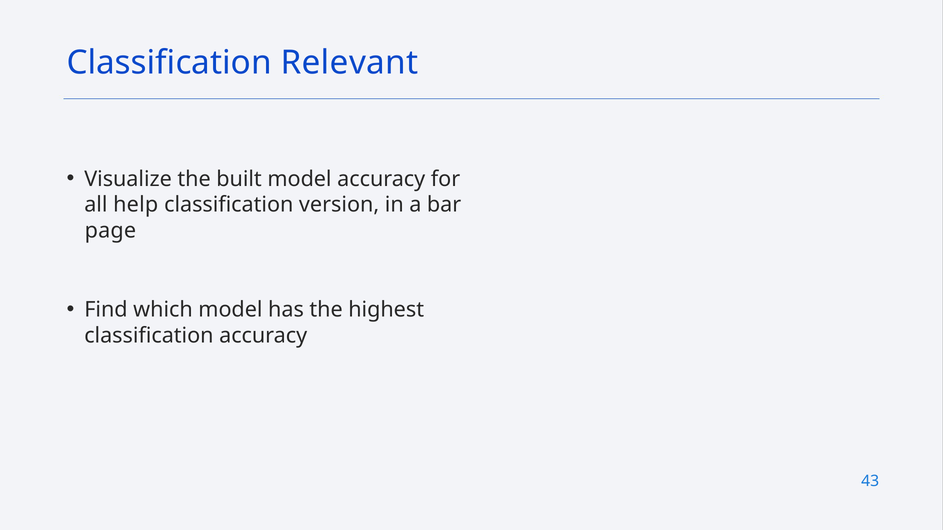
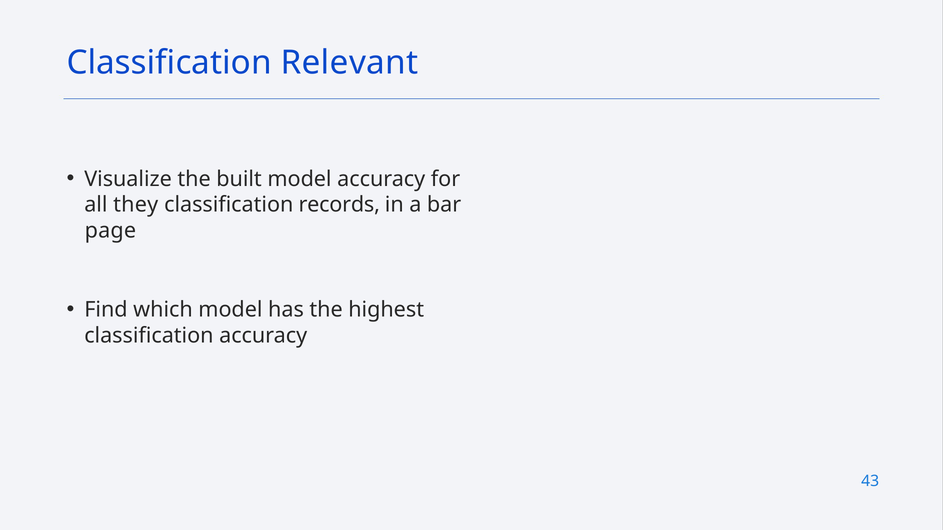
help: help -> they
version: version -> records
